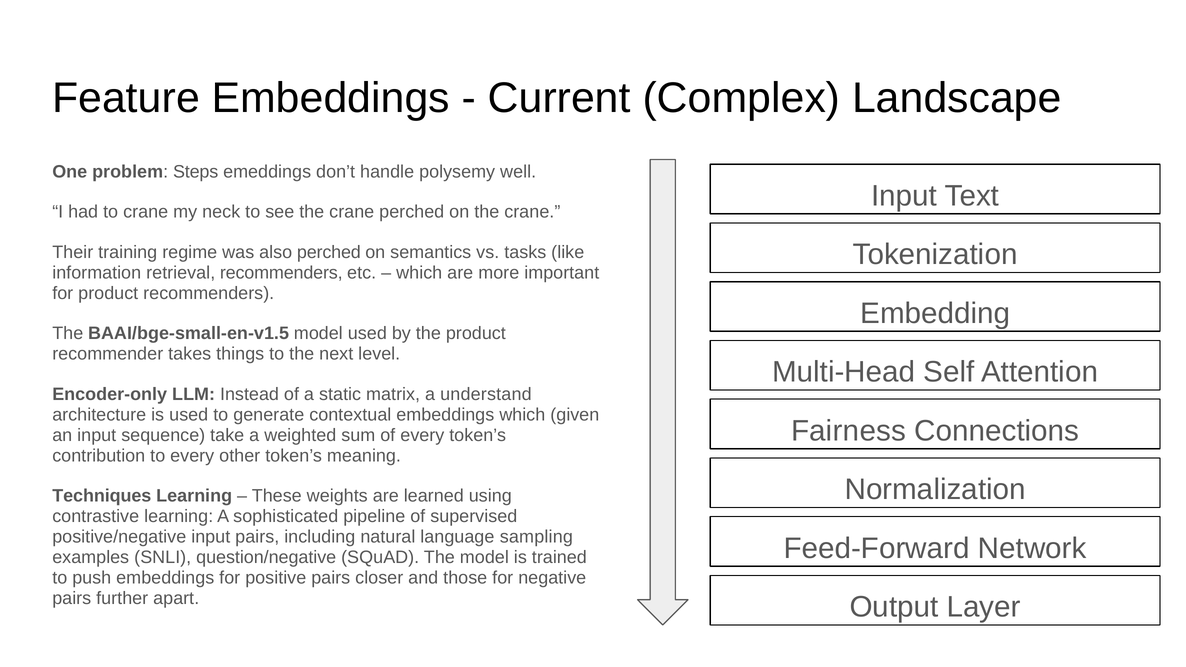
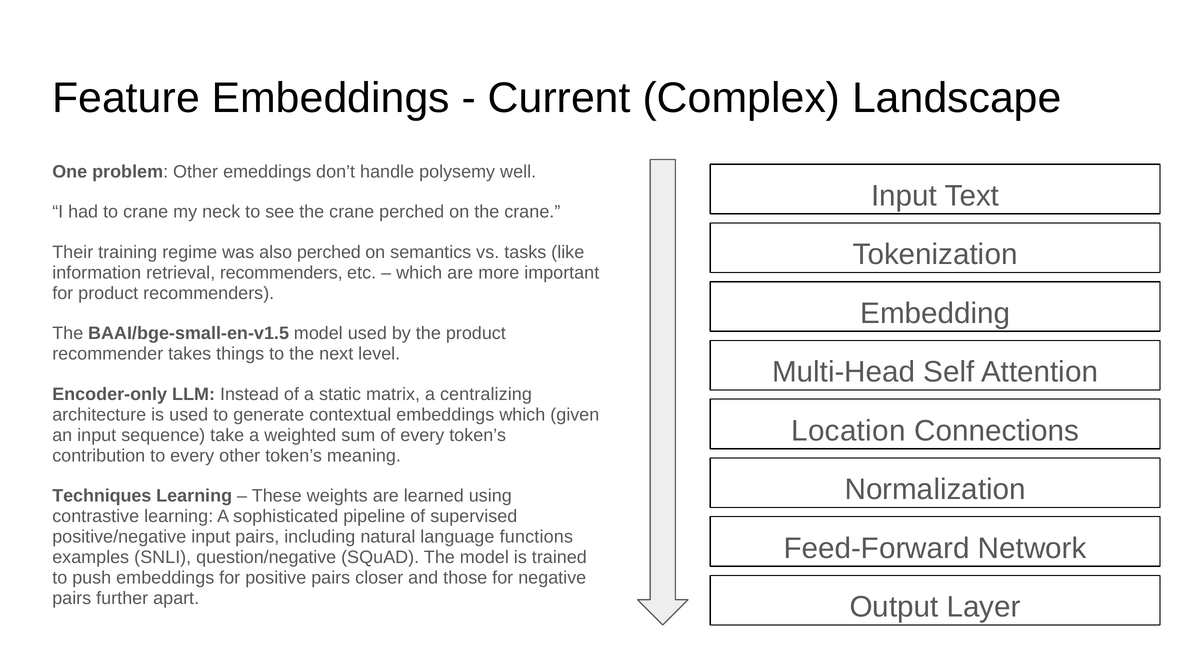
problem Steps: Steps -> Other
understand: understand -> centralizing
Fairness: Fairness -> Location
sampling: sampling -> functions
